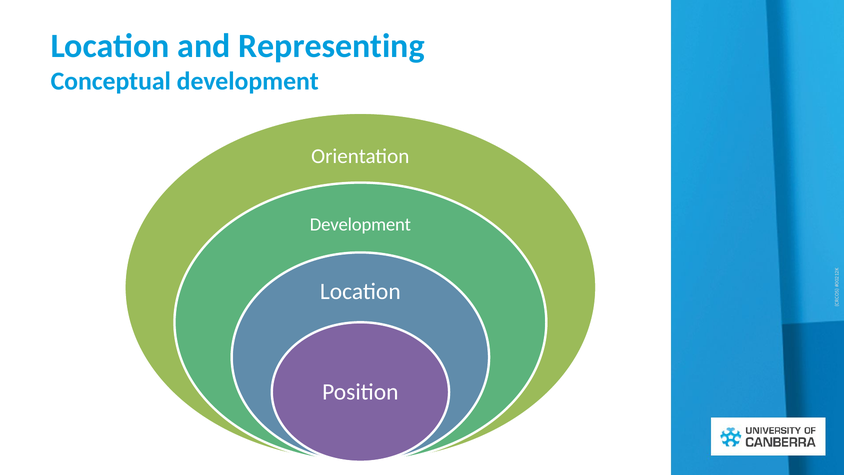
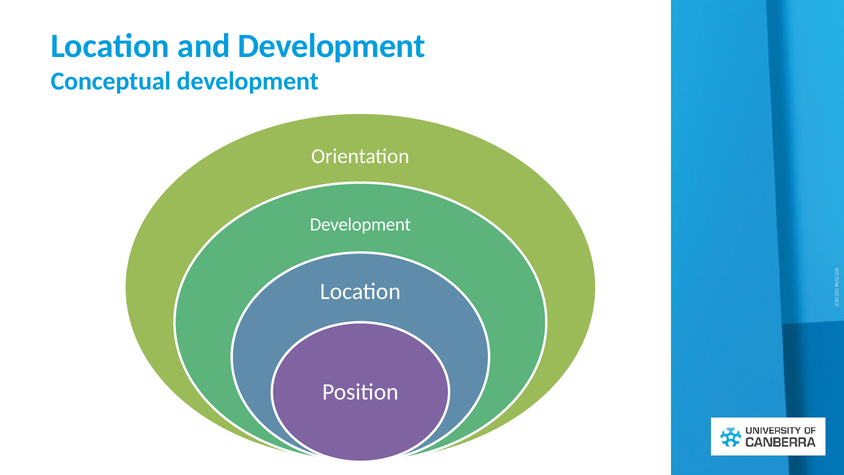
and Representing: Representing -> Development
